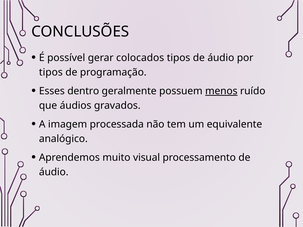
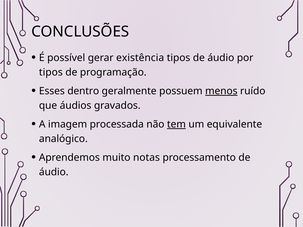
colocados: colocados -> existência
tem underline: none -> present
visual: visual -> notas
